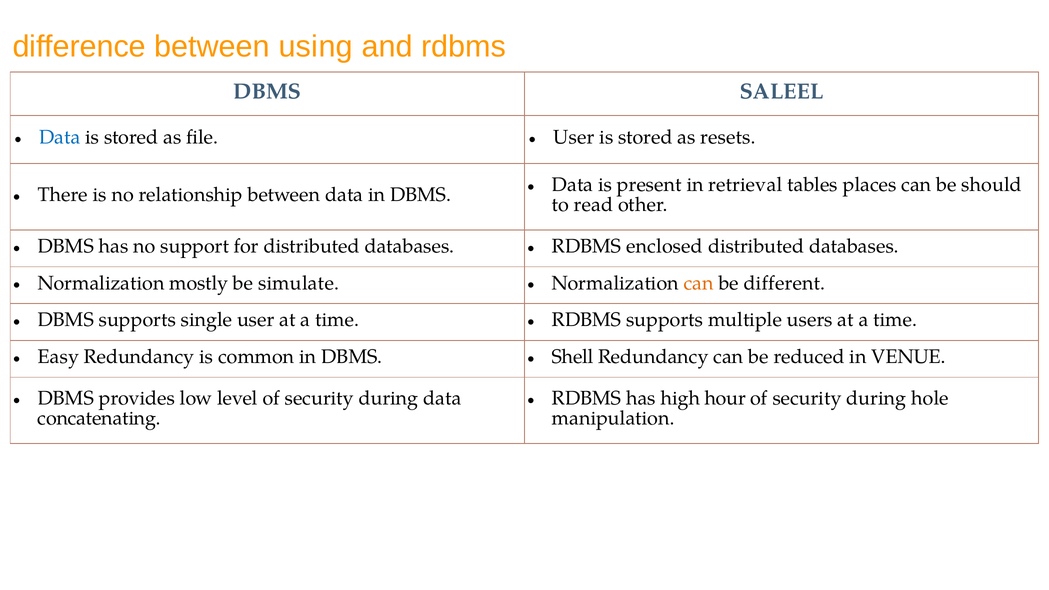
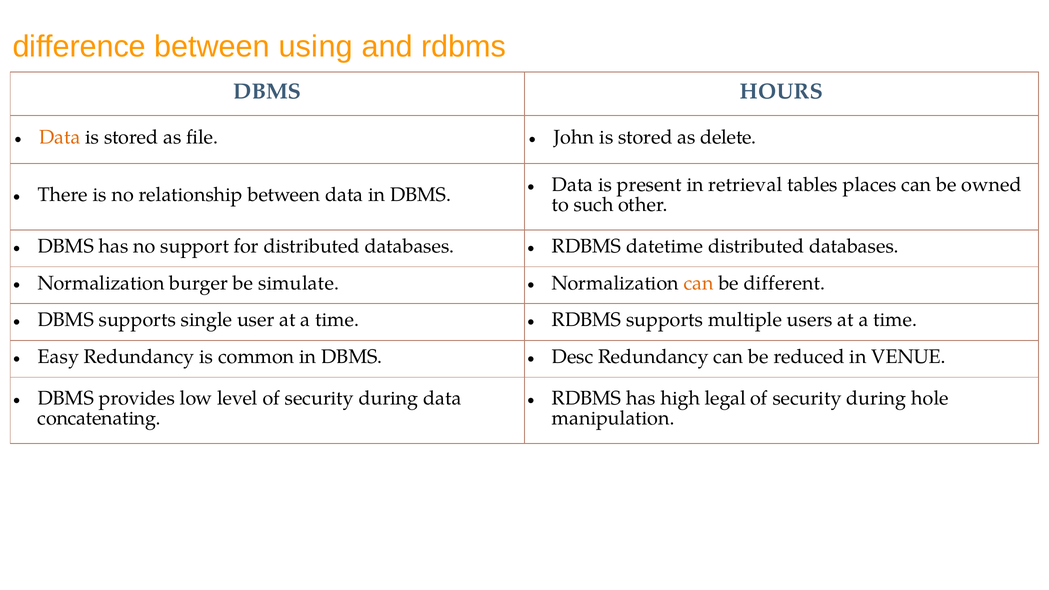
SALEEL: SALEEL -> HOURS
Data at (60, 137) colour: blue -> orange
User at (574, 137): User -> John
resets: resets -> delete
should: should -> owned
read: read -> such
enclosed: enclosed -> datetime
mostly: mostly -> burger
Shell: Shell -> Desc
hour: hour -> legal
